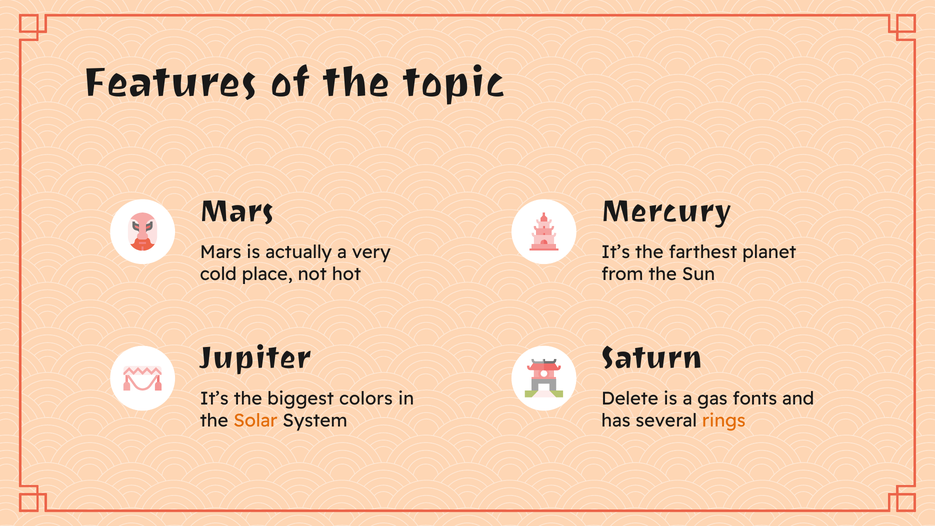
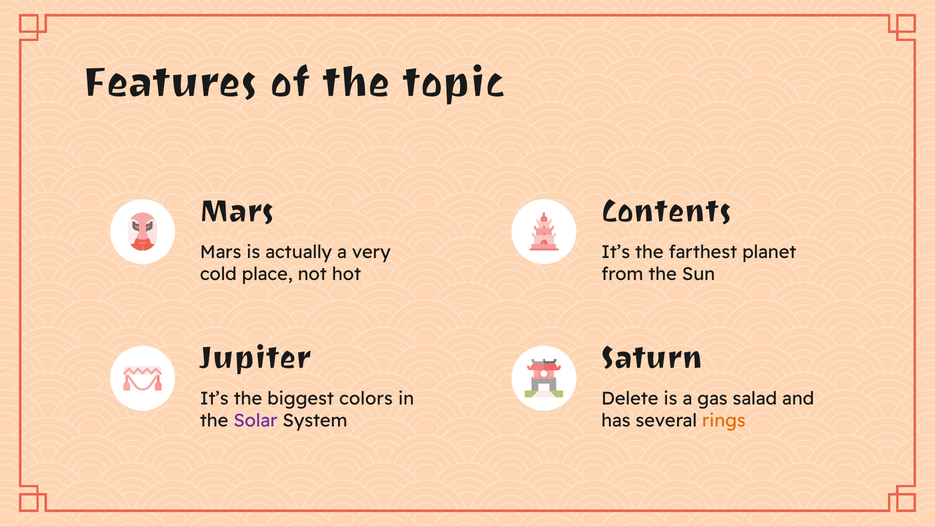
Mercury: Mercury -> Contents
fonts: fonts -> salad
Solar colour: orange -> purple
